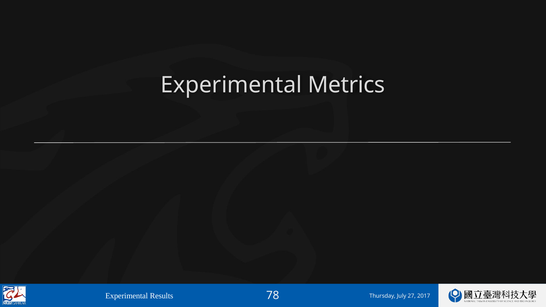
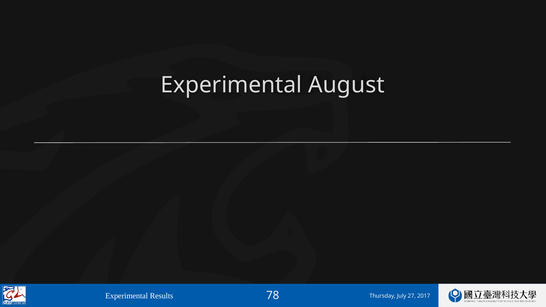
Metrics: Metrics -> August
